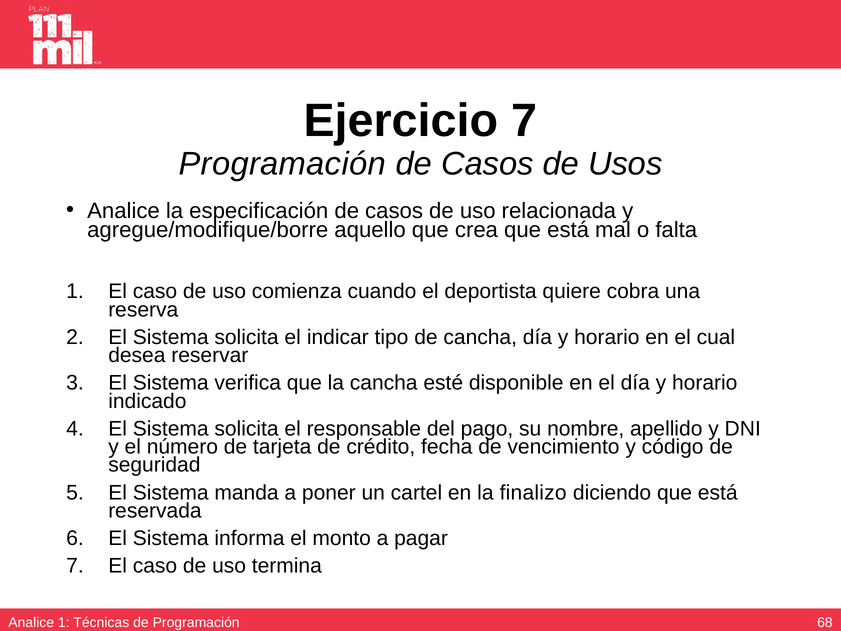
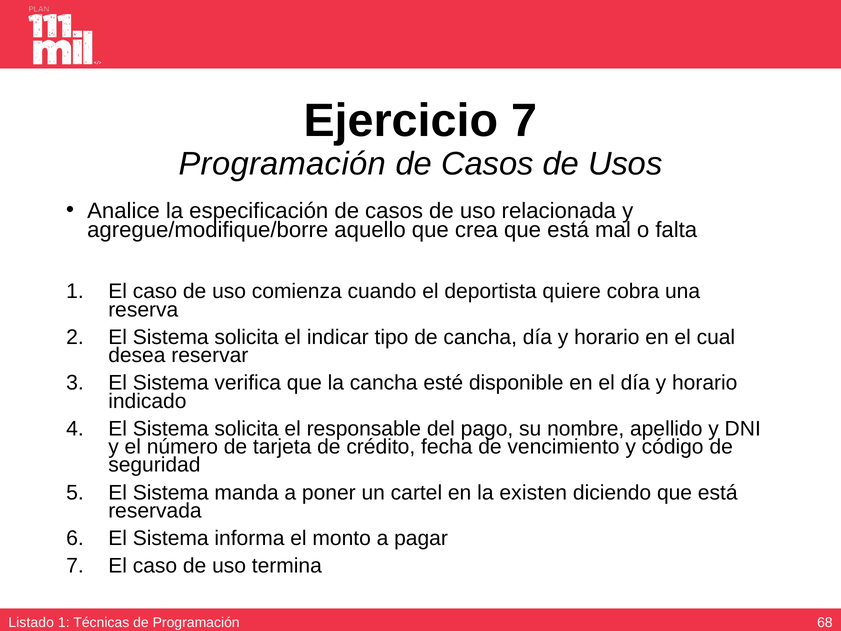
finalizo: finalizo -> existen
Analice at (31, 622): Analice -> Listado
